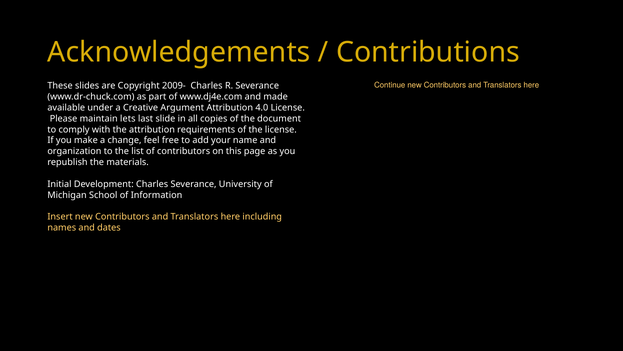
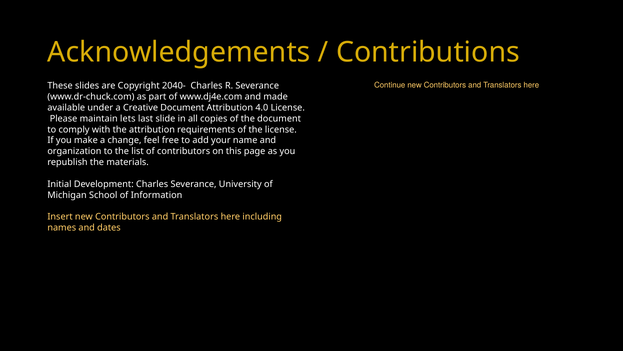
2009-: 2009- -> 2040-
Creative Argument: Argument -> Document
